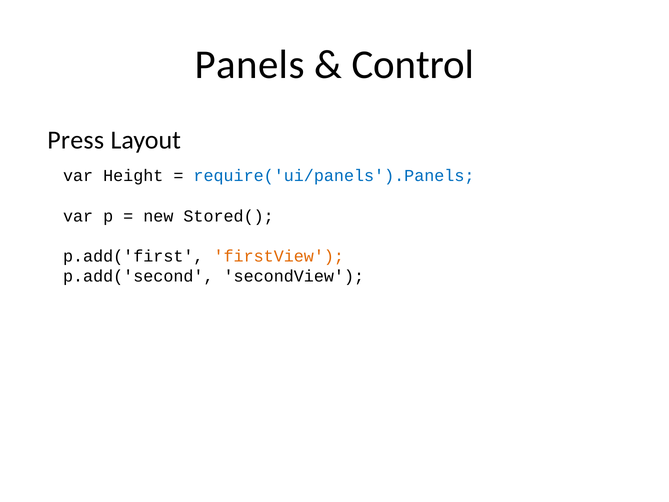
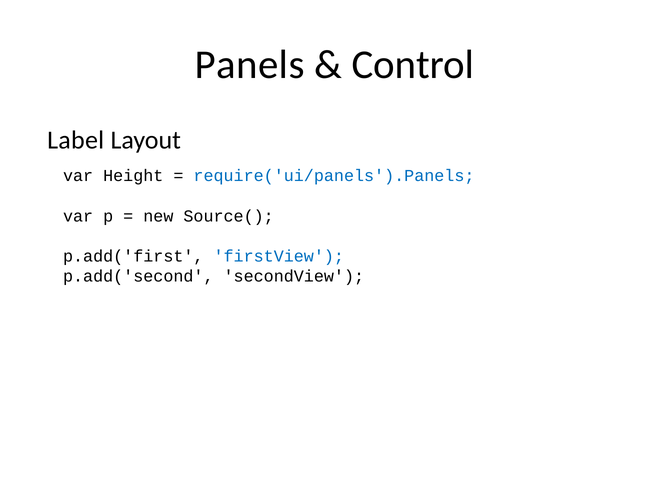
Press: Press -> Label
Stored(: Stored( -> Source(
firstView colour: orange -> blue
